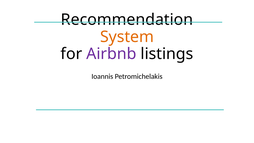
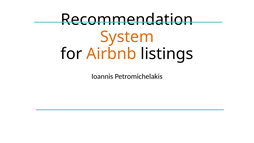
Airbnb colour: purple -> orange
